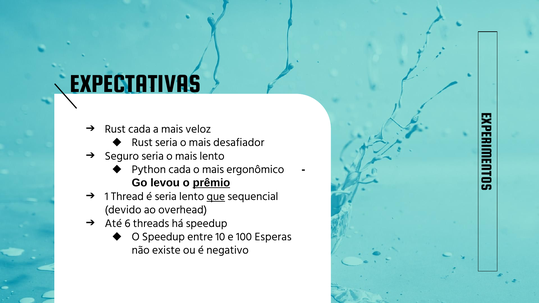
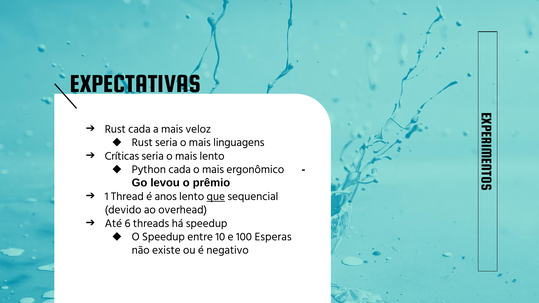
desafiador: desafiador -> linguagens
Seguro: Seguro -> Críticas
prêmio underline: present -> none
é seria: seria -> anos
